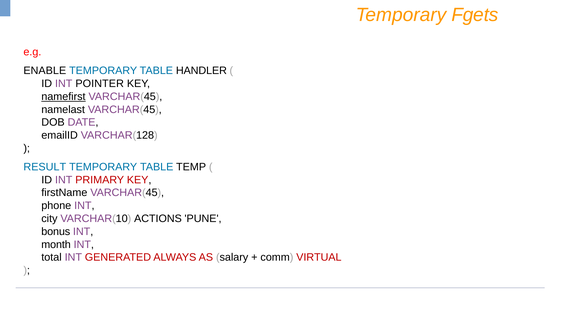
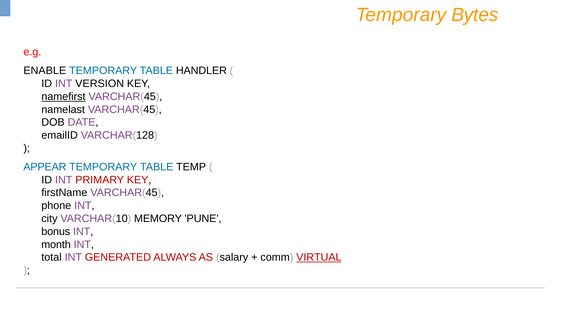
Fgets: Fgets -> Bytes
POINTER: POINTER -> VERSION
RESULT: RESULT -> APPEAR
ACTIONS: ACTIONS -> MEMORY
VIRTUAL underline: none -> present
